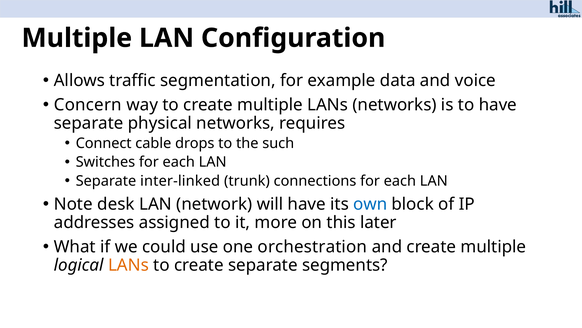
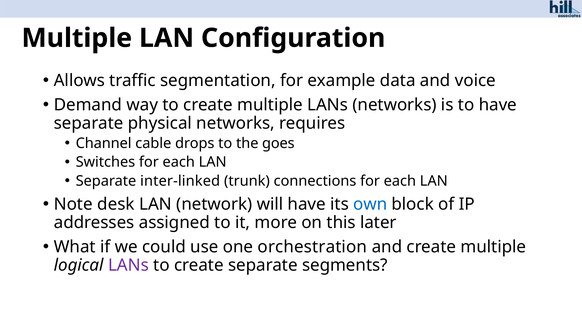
Concern: Concern -> Demand
Connect: Connect -> Channel
such: such -> goes
LANs at (128, 265) colour: orange -> purple
